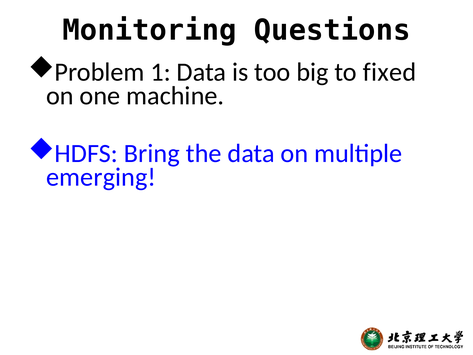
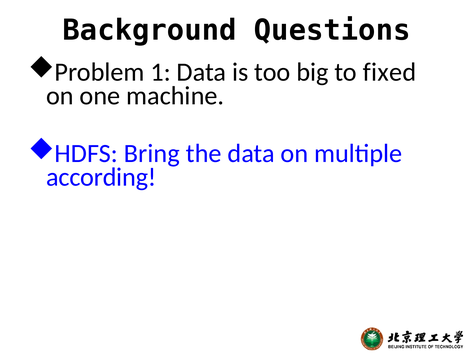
Monitoring: Monitoring -> Background
emerging: emerging -> according
